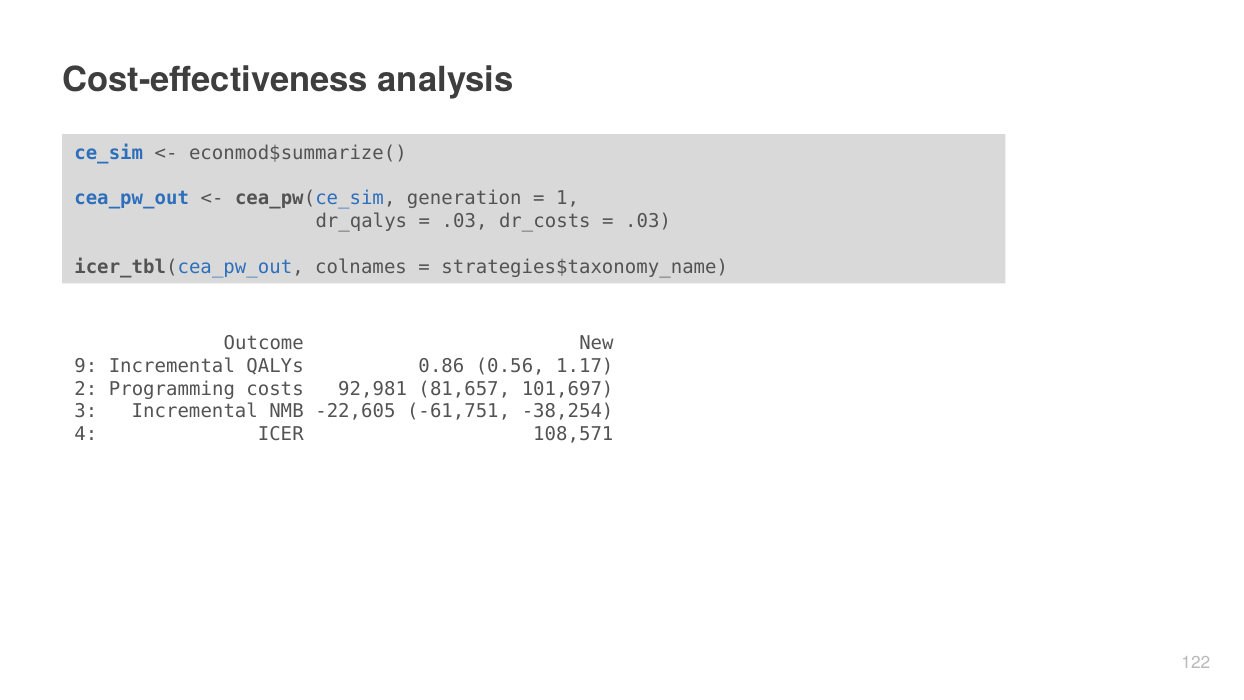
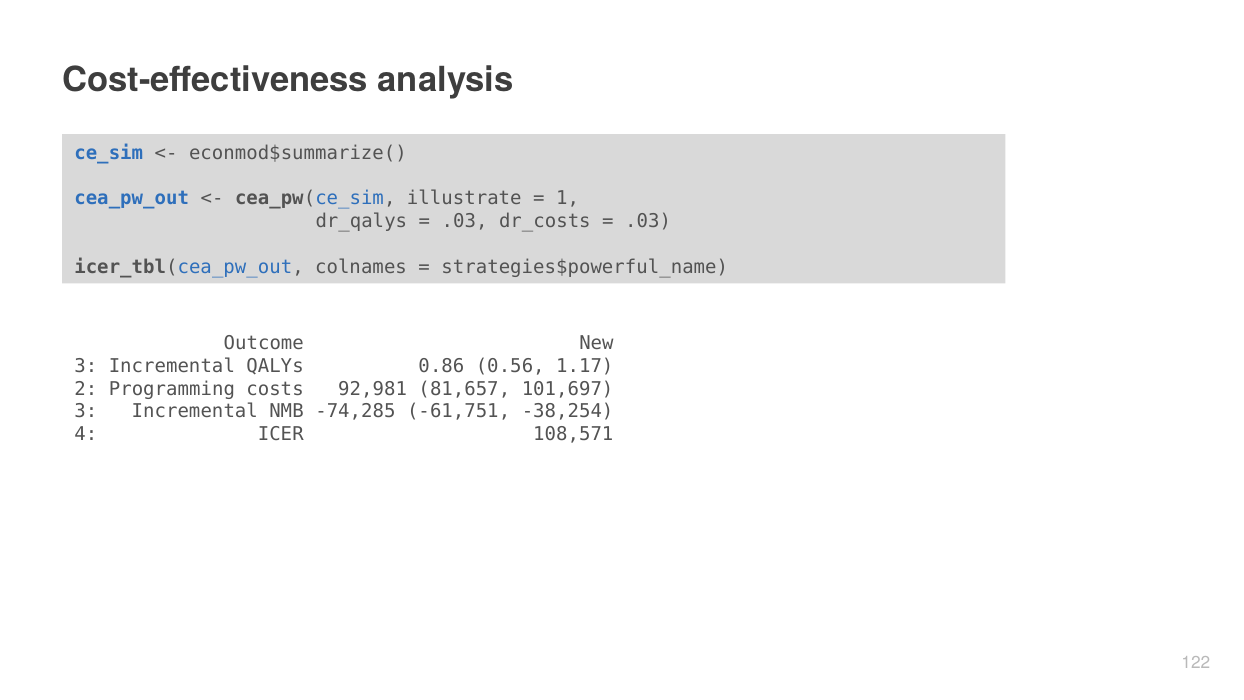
generation: generation -> illustrate
strategies$taxonomy_name: strategies$taxonomy_name -> strategies$powerful_name
9 at (86, 366): 9 -> 3
-22,605: -22,605 -> -74,285
